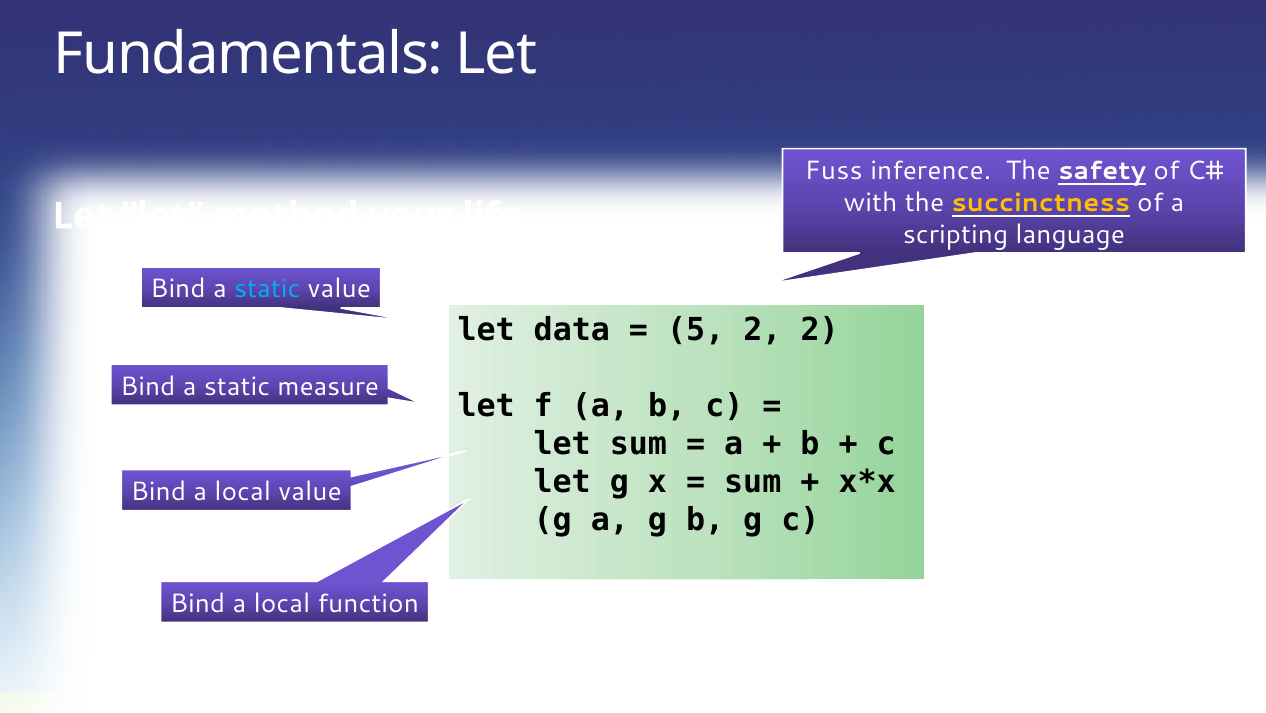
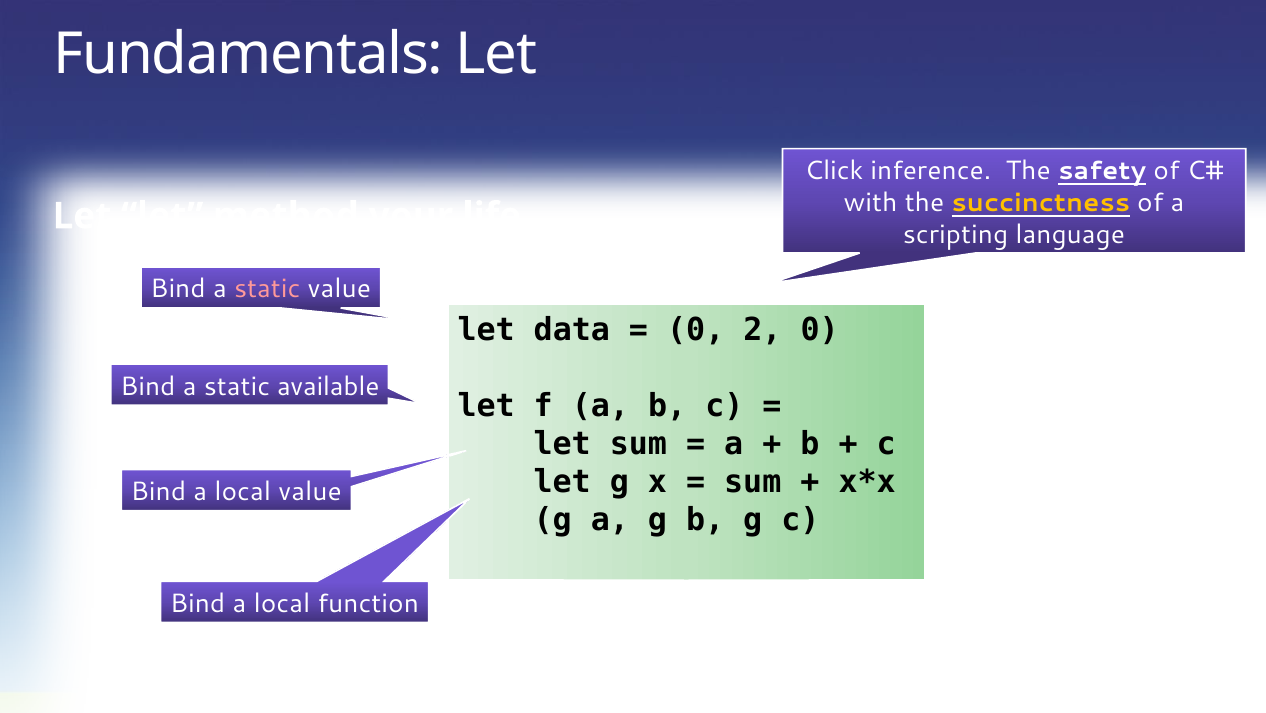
Fuss: Fuss -> Click
static at (267, 289) colour: light blue -> pink
5 at (696, 330): 5 -> 0
2 2: 2 -> 0
measure: measure -> available
